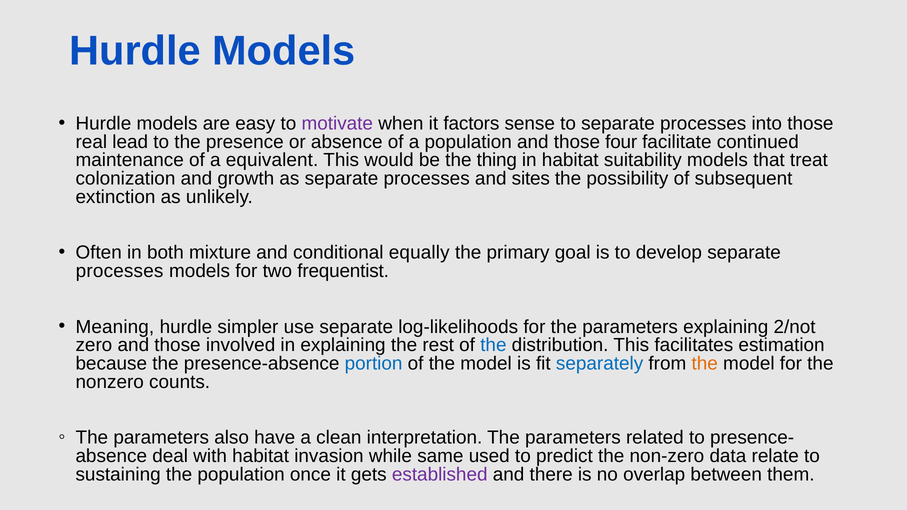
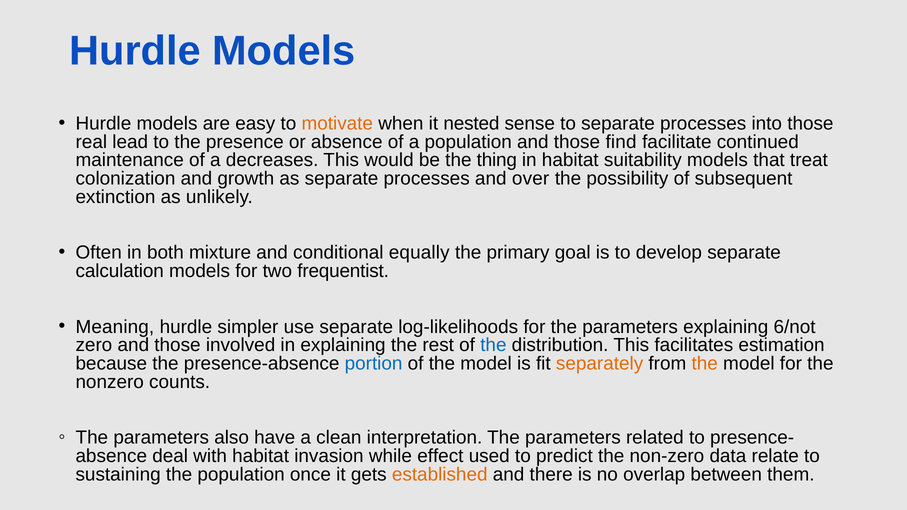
motivate colour: purple -> orange
factors: factors -> nested
four: four -> find
equivalent: equivalent -> decreases
sites: sites -> over
processes at (120, 271): processes -> calculation
2/not: 2/not -> 6/not
separately colour: blue -> orange
same: same -> effect
established colour: purple -> orange
